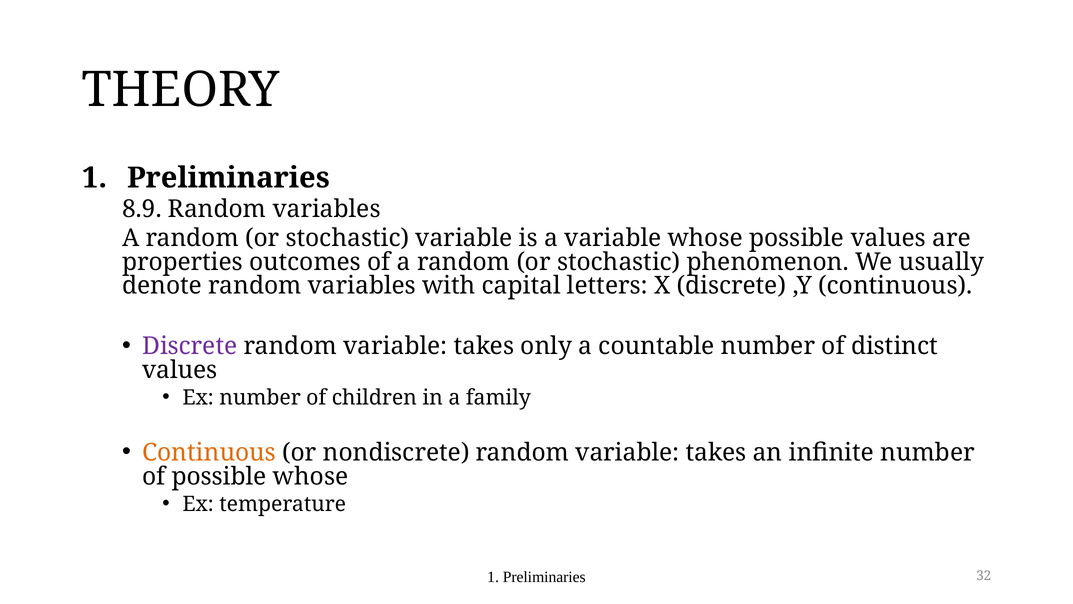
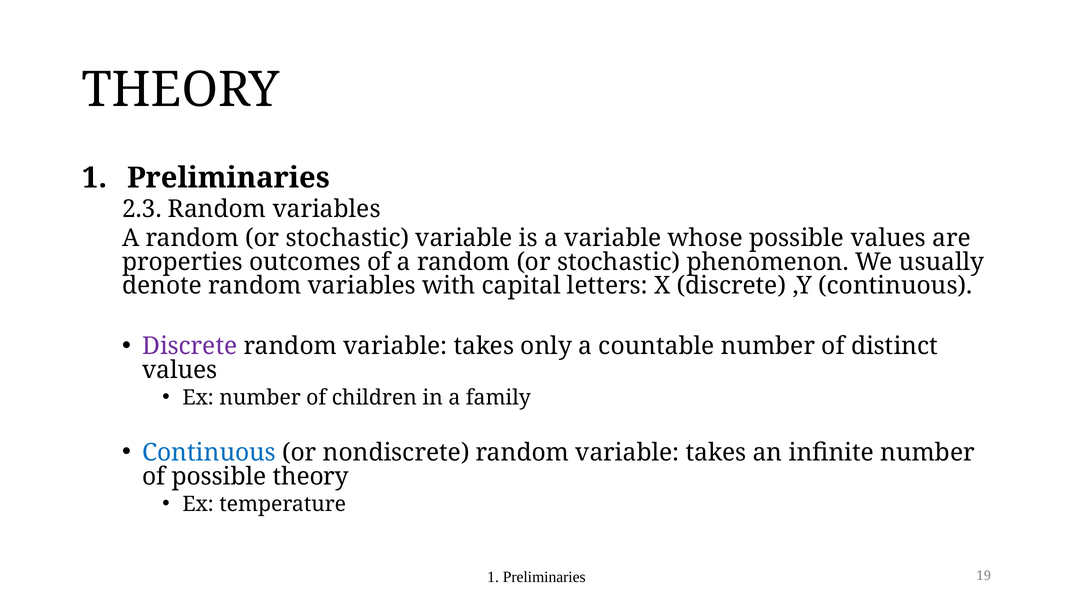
8.9: 8.9 -> 2.3
Continuous at (209, 452) colour: orange -> blue
possible whose: whose -> theory
32: 32 -> 19
